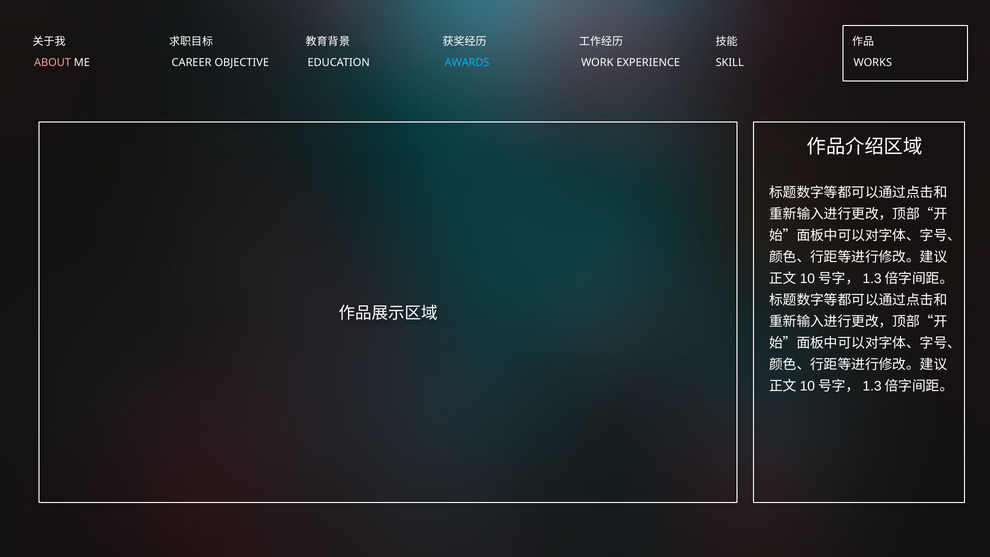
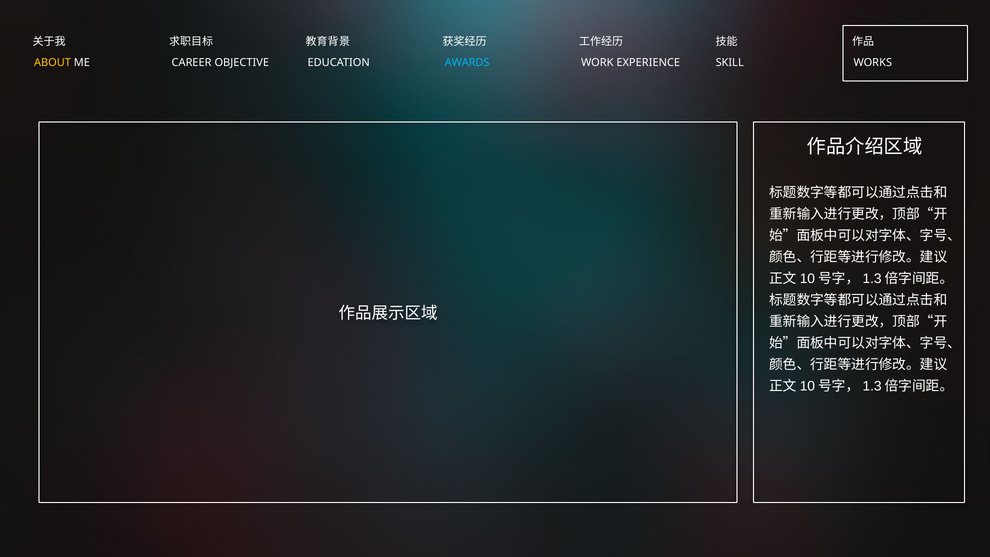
ABOUT colour: pink -> yellow
